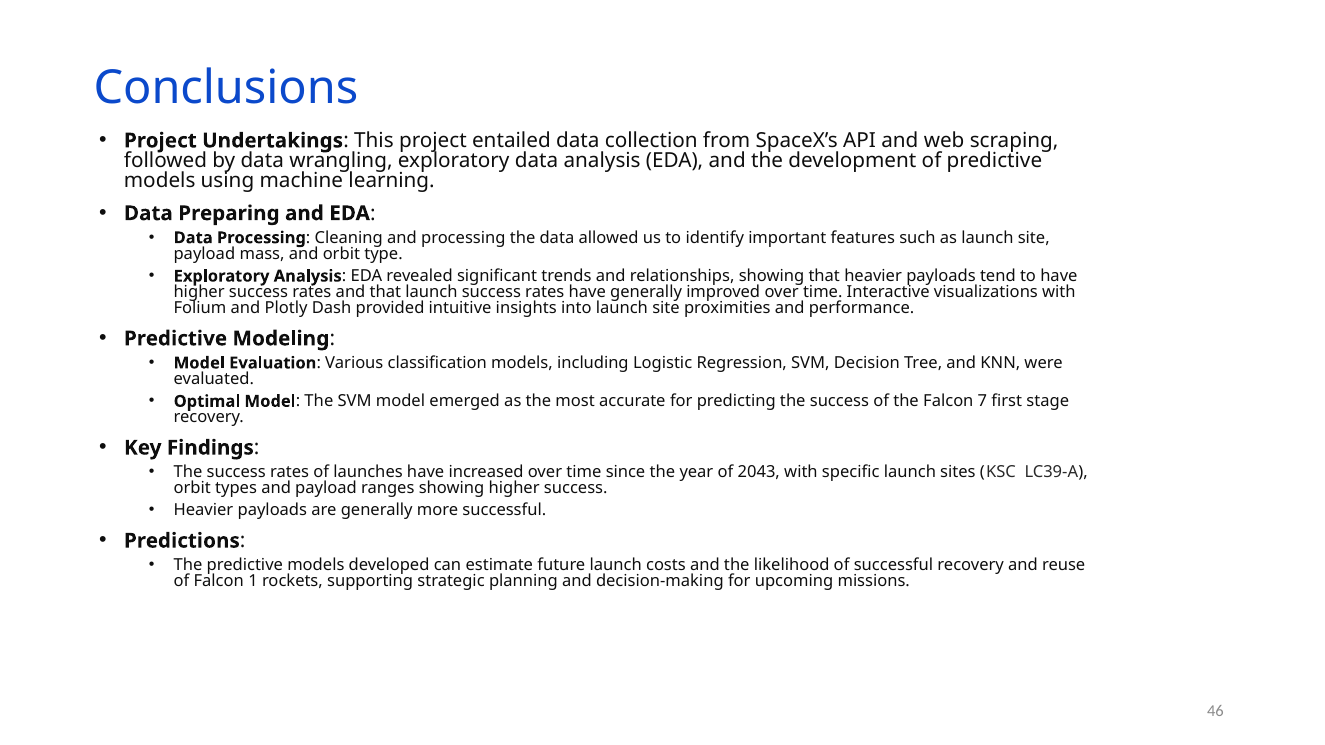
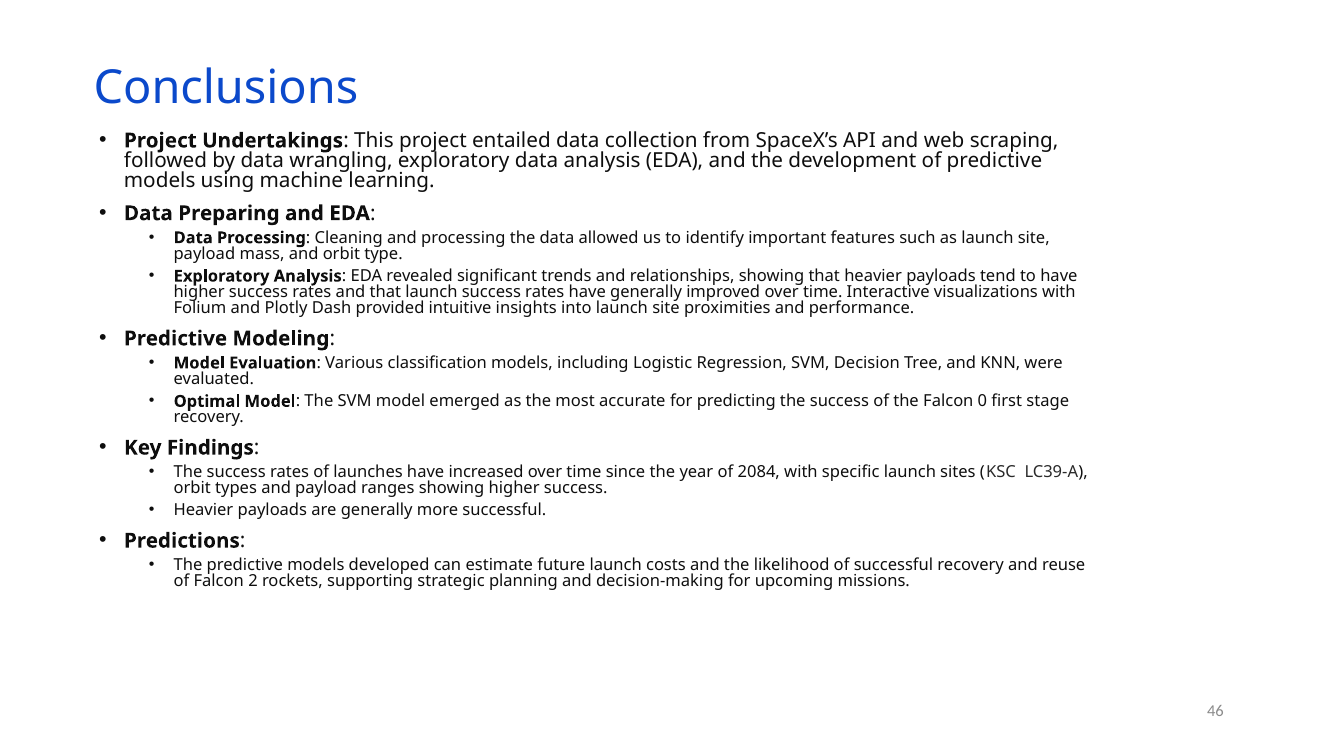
7: 7 -> 0
2043: 2043 -> 2084
1: 1 -> 2
